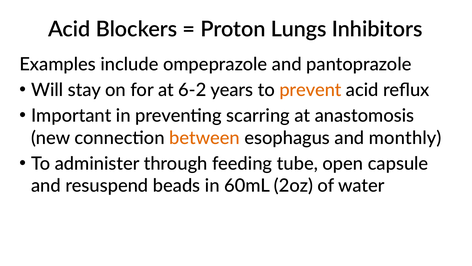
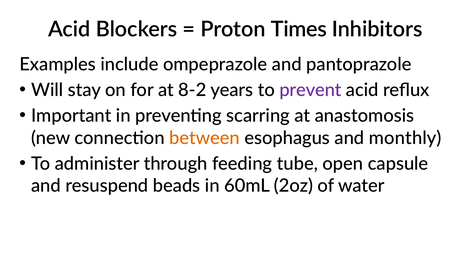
Lungs: Lungs -> Times
6-2: 6-2 -> 8-2
prevent colour: orange -> purple
